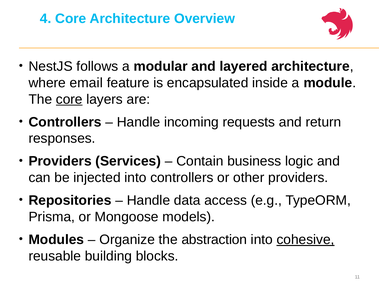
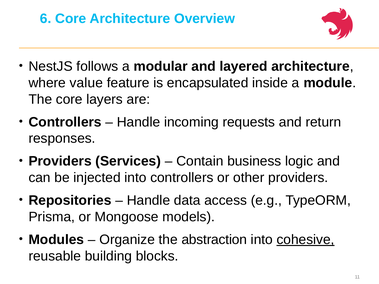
4: 4 -> 6
email: email -> value
core at (69, 99) underline: present -> none
